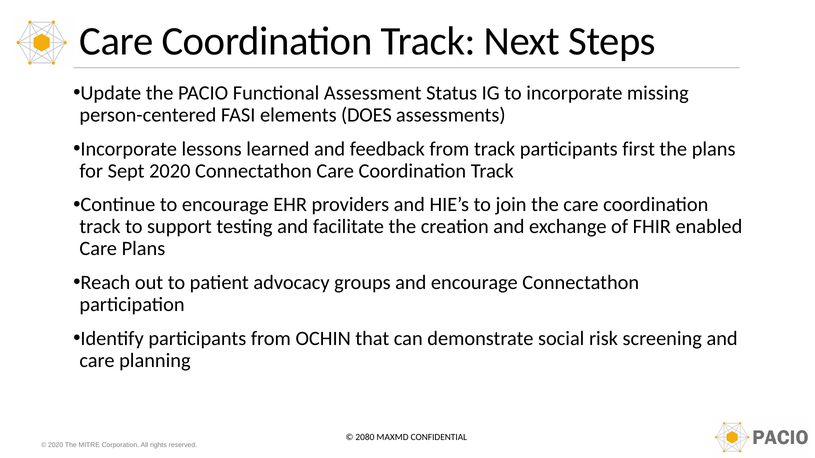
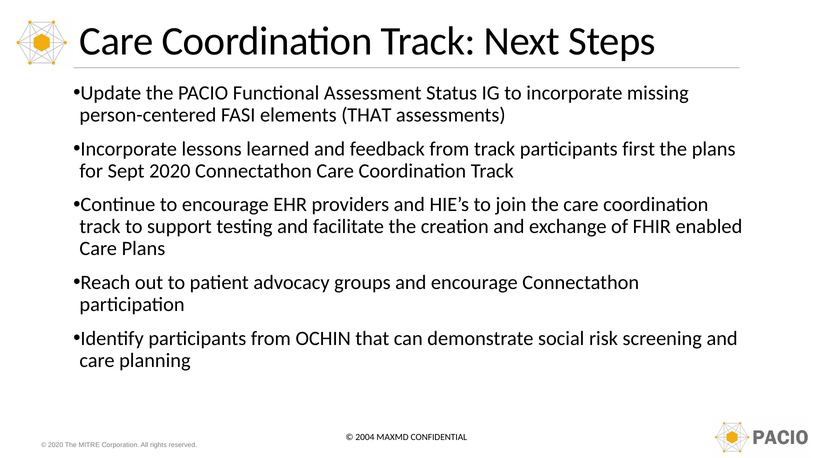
elements DOES: DOES -> THAT
2080: 2080 -> 2004
